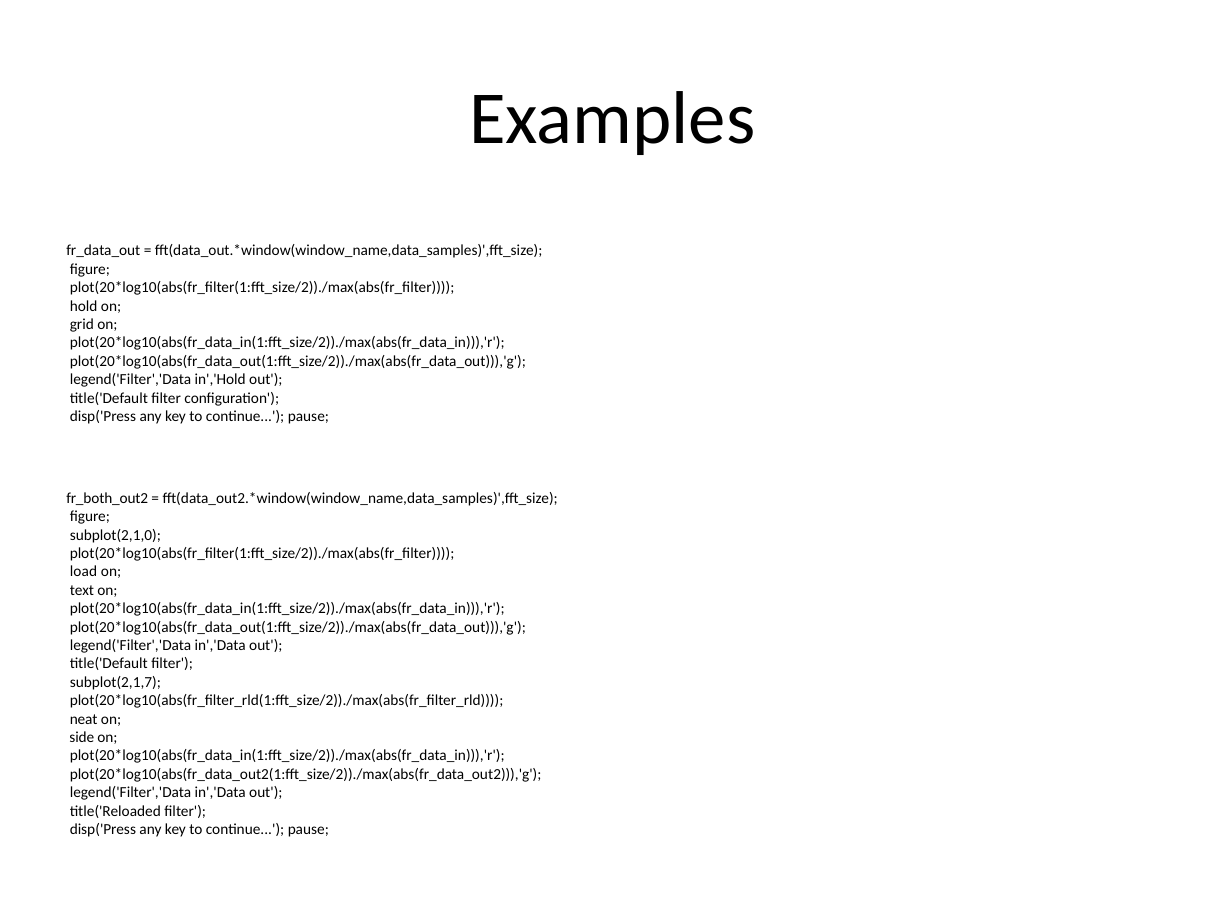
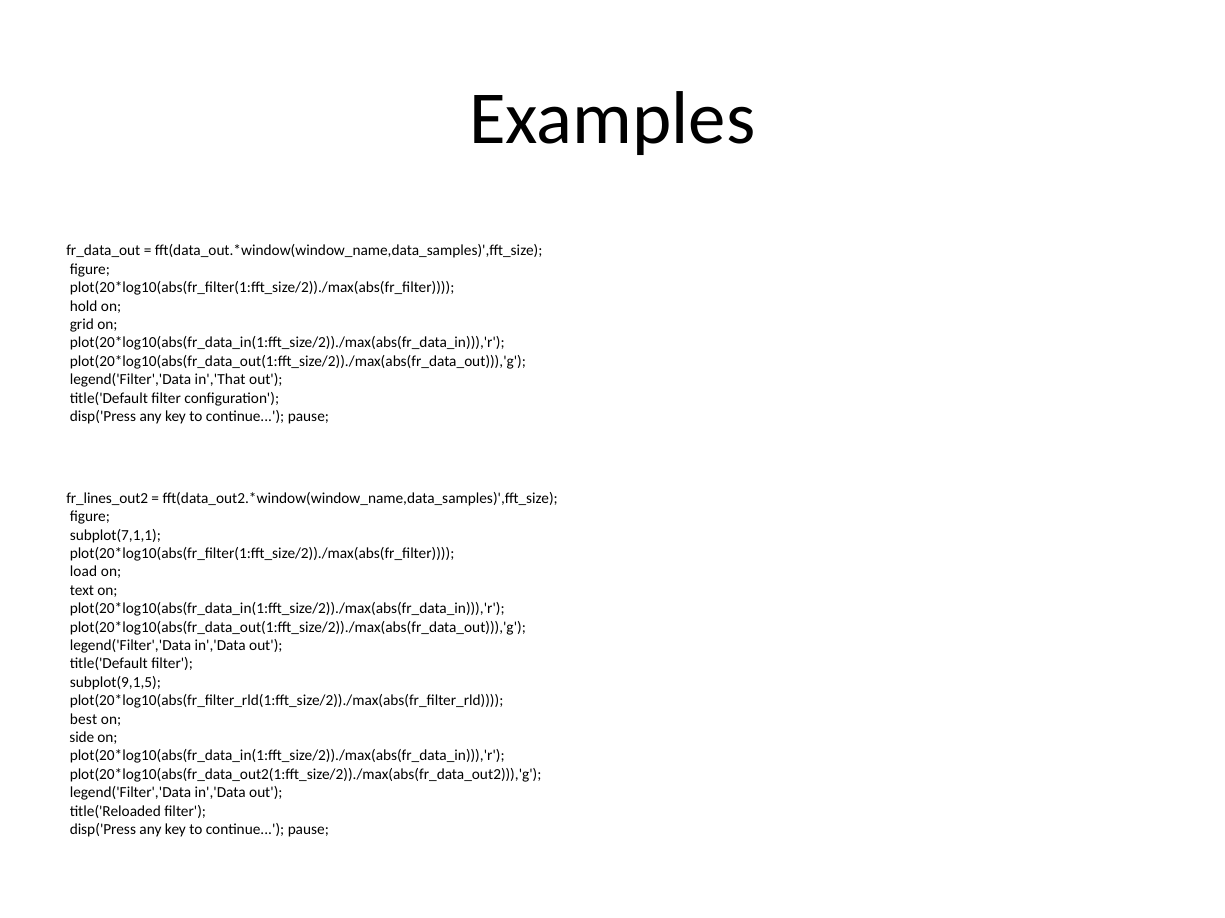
in','Hold: in','Hold -> in','That
fr_both_out2: fr_both_out2 -> fr_lines_out2
subplot(2,1,0: subplot(2,1,0 -> subplot(7,1,1
subplot(2,1,7: subplot(2,1,7 -> subplot(9,1,5
neat: neat -> best
